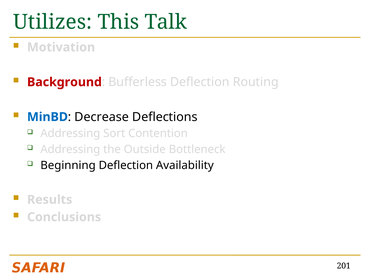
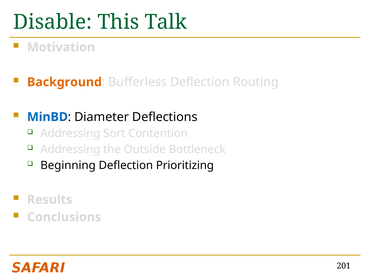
Utilizes: Utilizes -> Disable
Background colour: red -> orange
Decrease: Decrease -> Diameter
Availability: Availability -> Prioritizing
